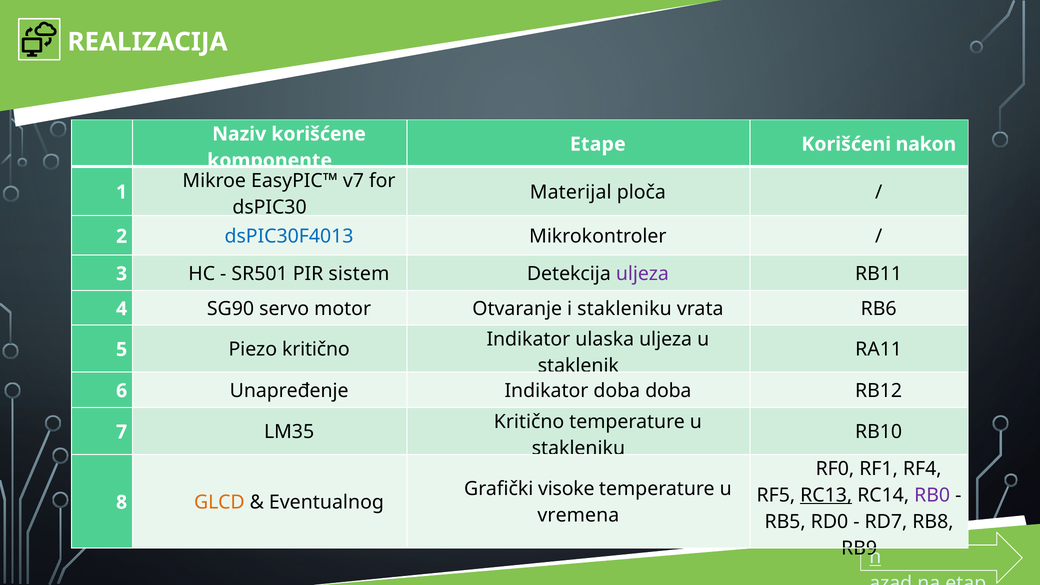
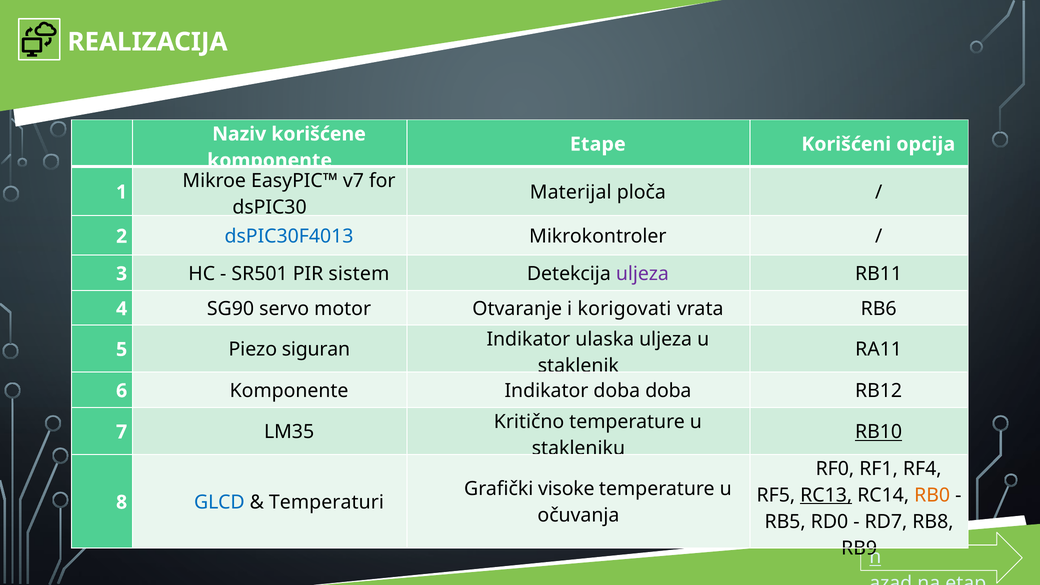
nakon: nakon -> opcija
i stakleniku: stakleniku -> korigovati
Piezo kritično: kritično -> siguran
6 Unapređenje: Unapređenje -> Komponente
RB10 underline: none -> present
RB0 colour: purple -> orange
GLCD colour: orange -> blue
Eventualnog: Eventualnog -> Temperaturi
vremena: vremena -> očuvanja
